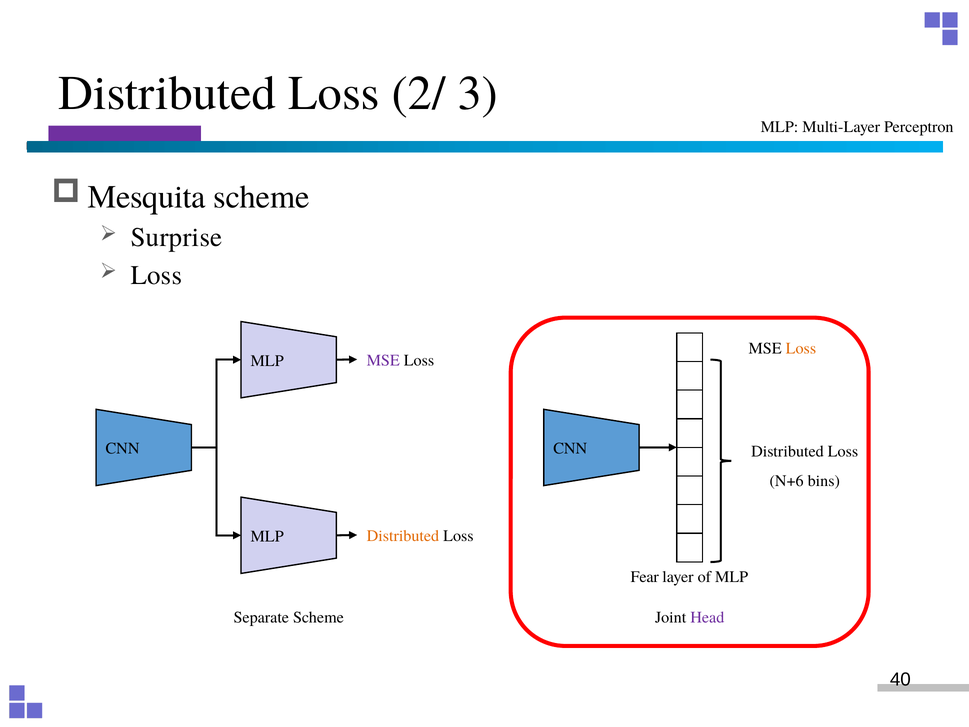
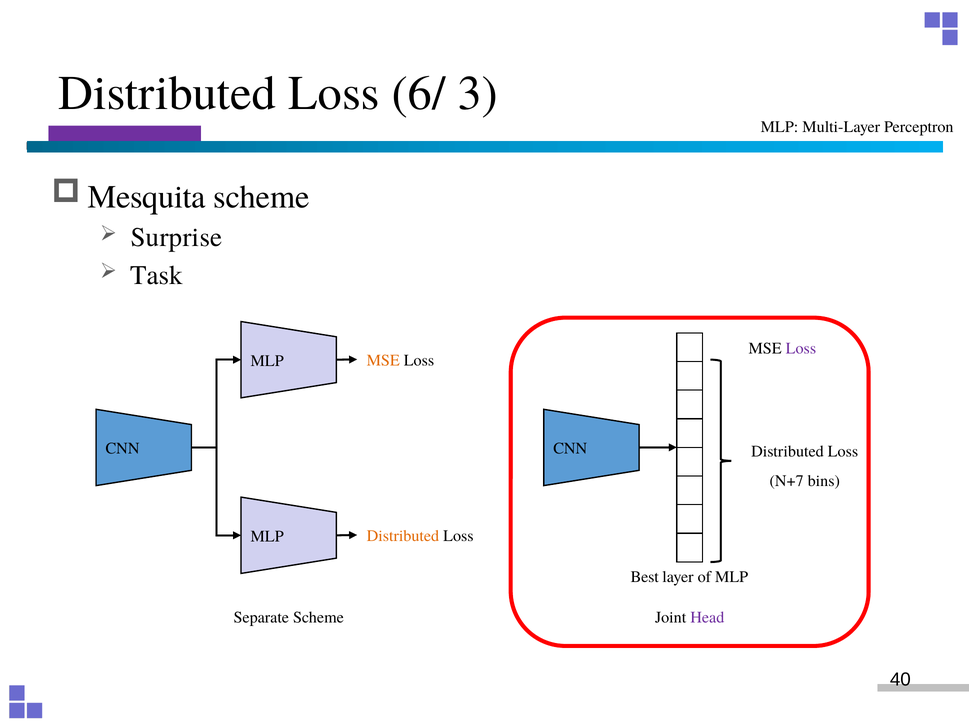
2/: 2/ -> 6/
Loss at (156, 275): Loss -> Task
Loss at (801, 348) colour: orange -> purple
MSE at (383, 360) colour: purple -> orange
N+6: N+6 -> N+7
Fear: Fear -> Best
